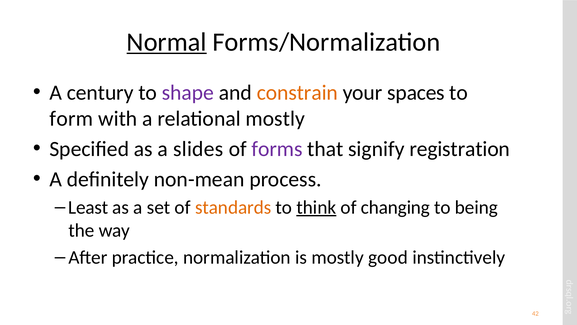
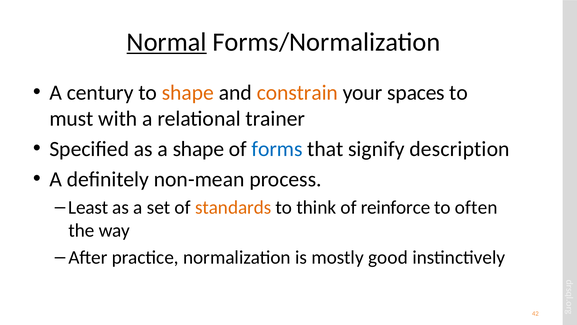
shape at (188, 92) colour: purple -> orange
form: form -> must
relational mostly: mostly -> trainer
a slides: slides -> shape
forms colour: purple -> blue
registration: registration -> description
think underline: present -> none
changing: changing -> reinforce
being: being -> often
